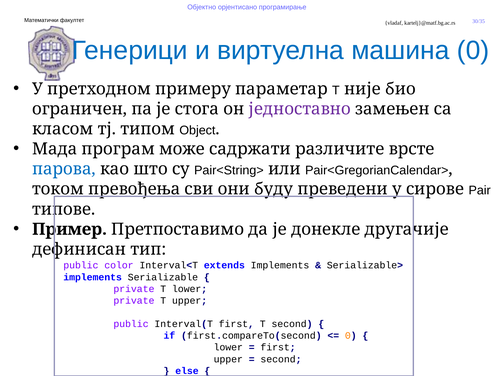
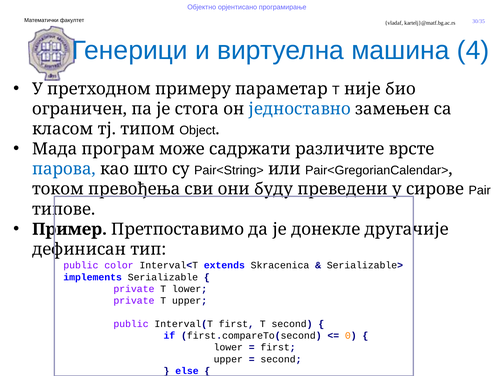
машина 0: 0 -> 4
једноставно colour: purple -> blue
extends Implements: Implements -> Skracenica
